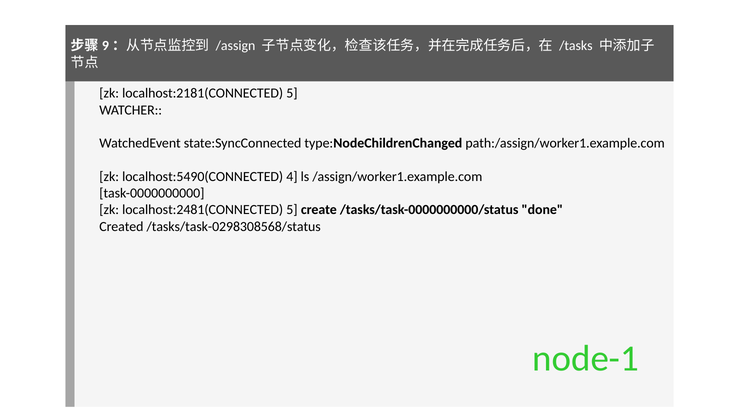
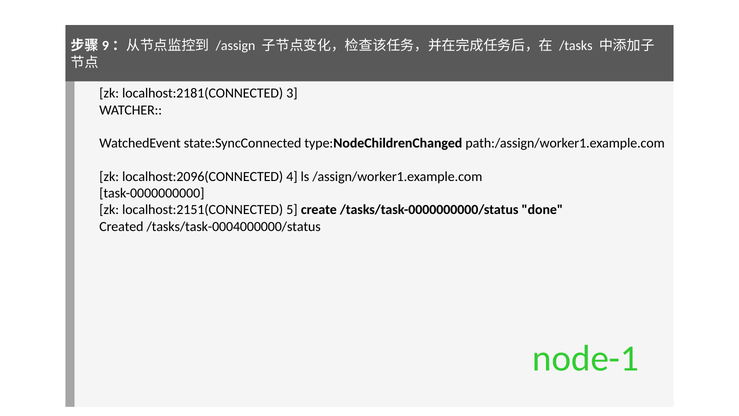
localhost:2181(CONNECTED 5: 5 -> 3
localhost:5490(CONNECTED: localhost:5490(CONNECTED -> localhost:2096(CONNECTED
localhost:2481(CONNECTED: localhost:2481(CONNECTED -> localhost:2151(CONNECTED
/tasks/task-0298308568/status: /tasks/task-0298308568/status -> /tasks/task-0004000000/status
